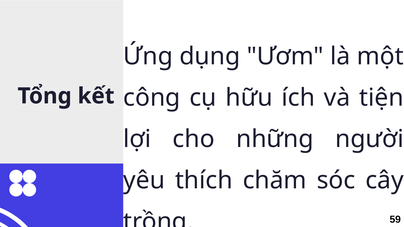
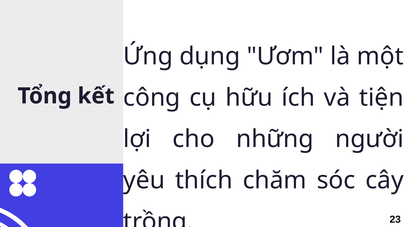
59: 59 -> 23
